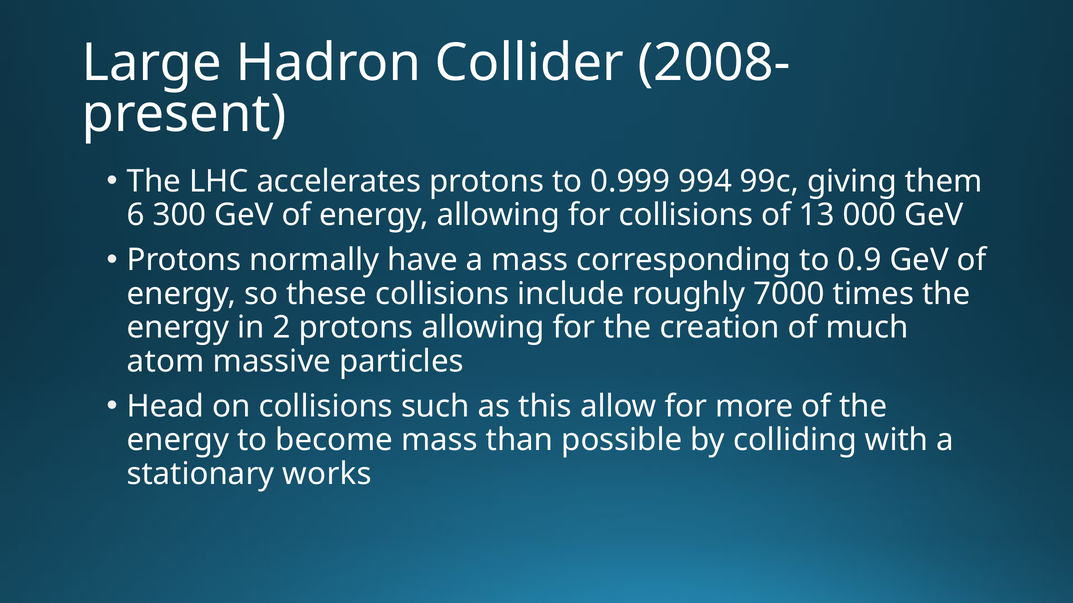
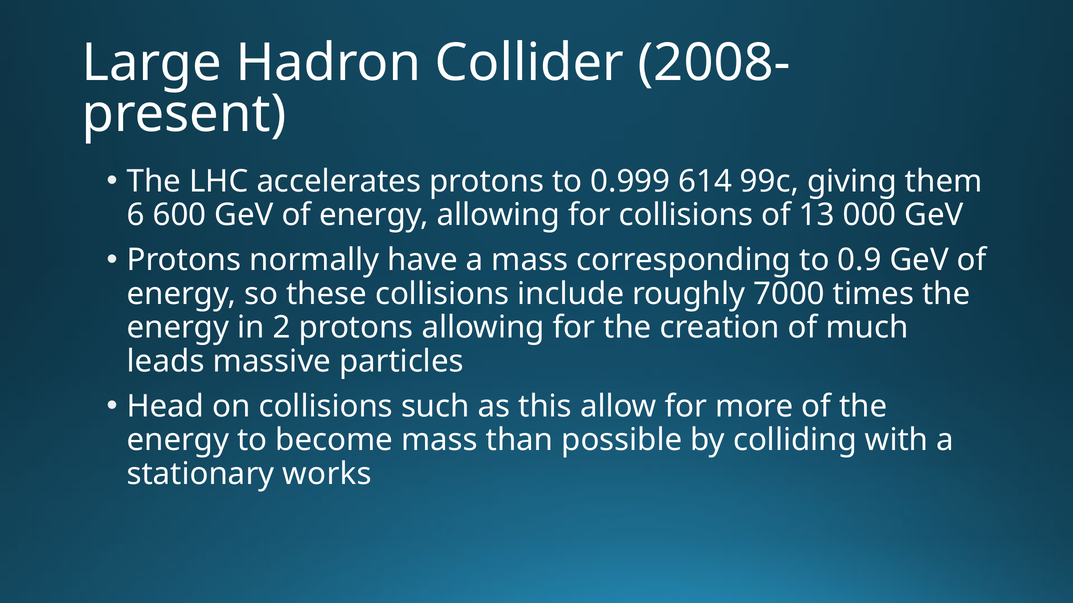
994: 994 -> 614
300: 300 -> 600
atom: atom -> leads
